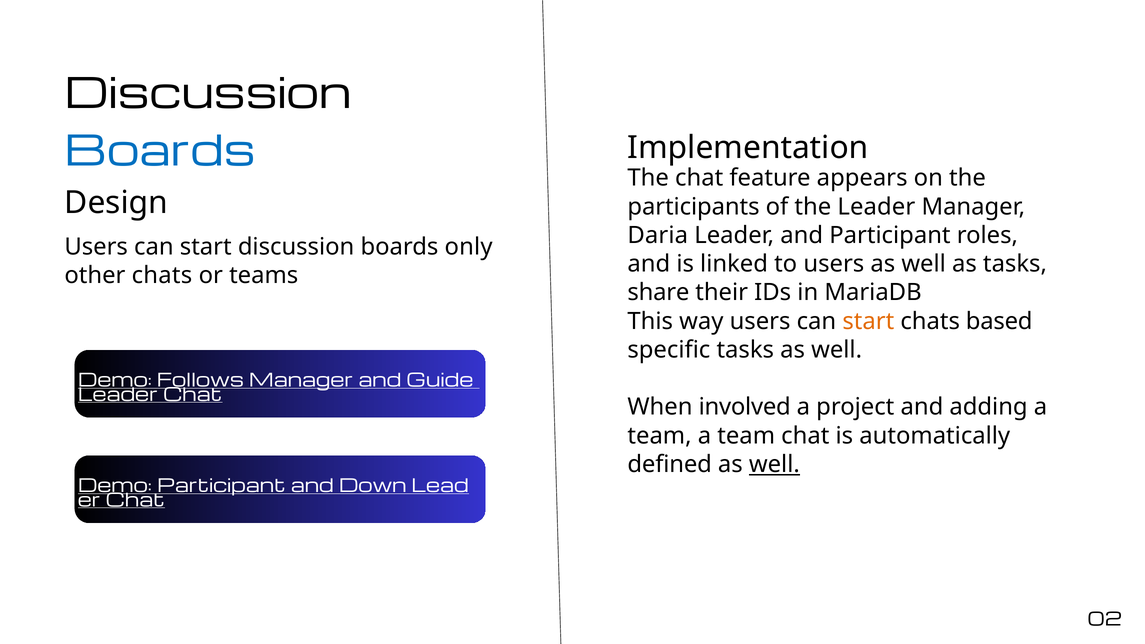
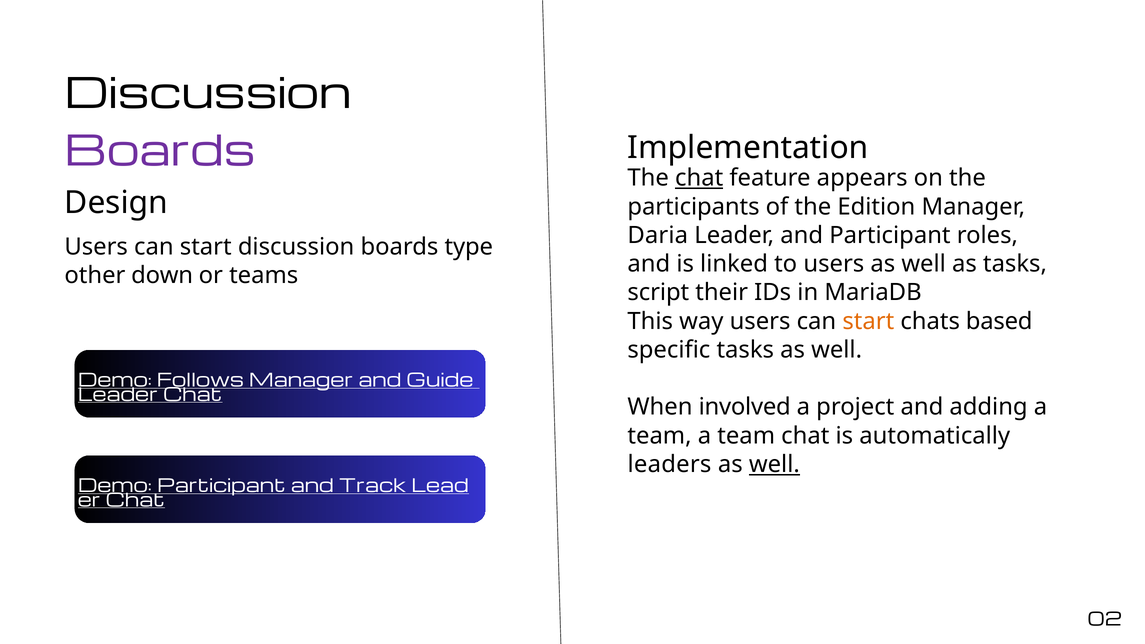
Boards at (160, 152) colour: blue -> purple
chat at (699, 178) underline: none -> present
the Leader: Leader -> Edition
only: only -> type
other chats: chats -> down
share: share -> script
defined: defined -> leaders
Down: Down -> Track
